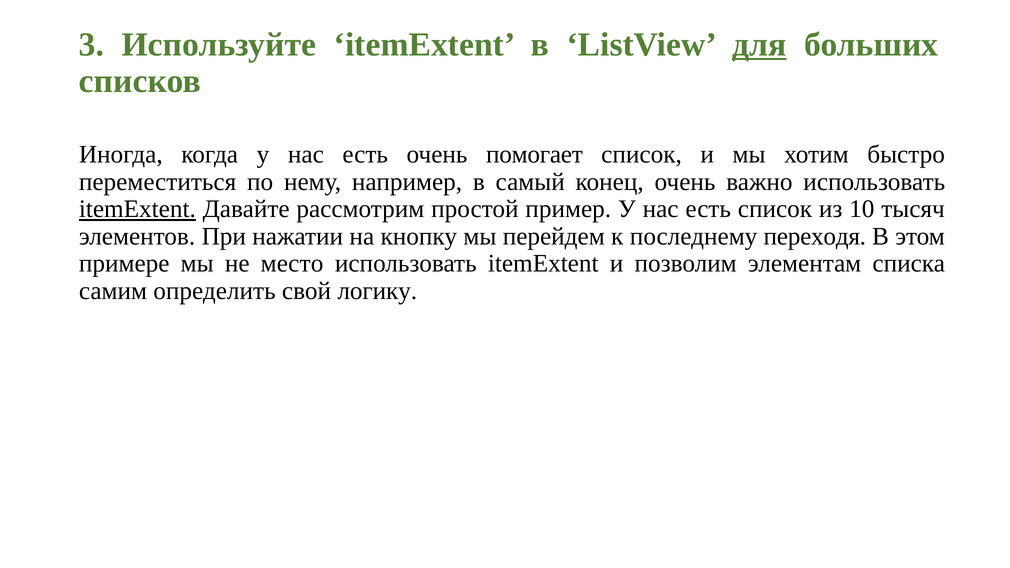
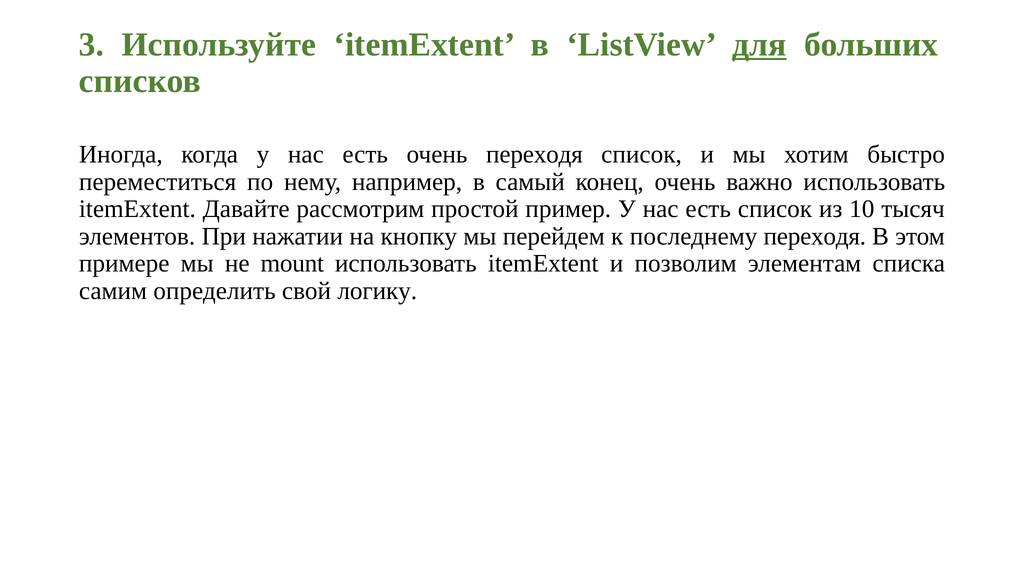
очень помогает: помогает -> переходя
itemExtent at (137, 209) underline: present -> none
место: место -> mount
